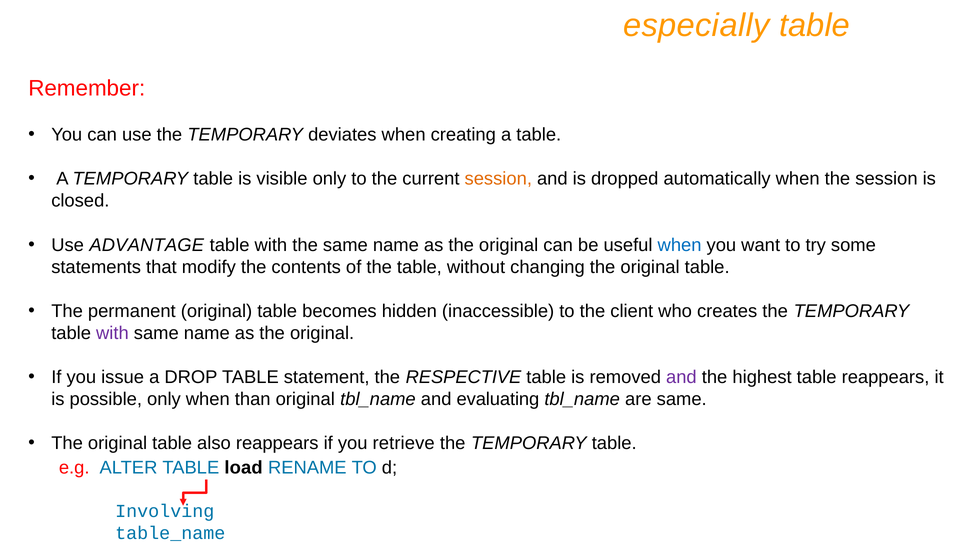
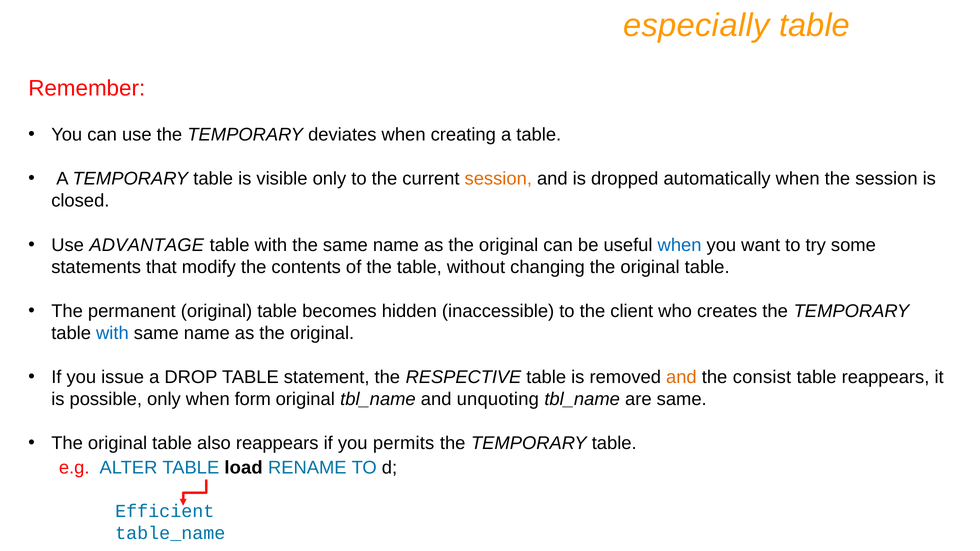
with at (112, 333) colour: purple -> blue
and at (681, 377) colour: purple -> orange
highest: highest -> consist
than: than -> form
evaluating: evaluating -> unquoting
retrieve: retrieve -> permits
Involving: Involving -> Efficient
